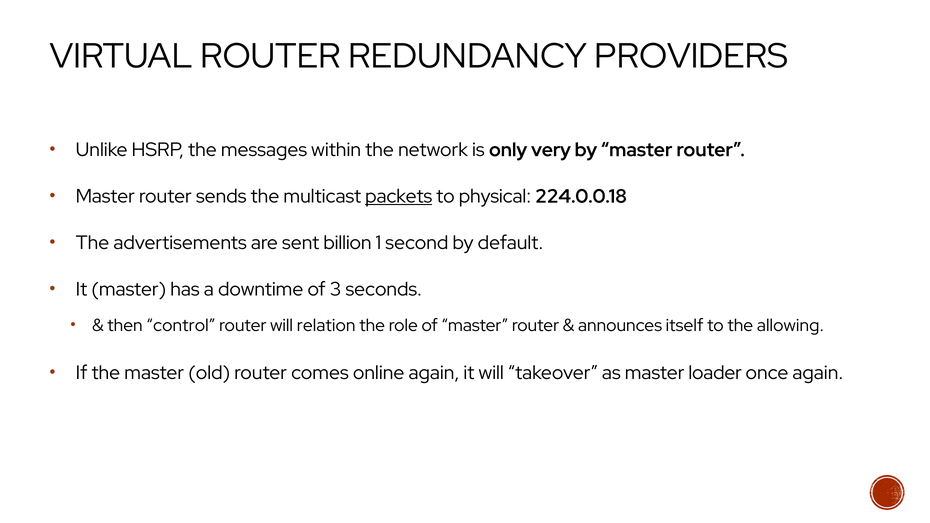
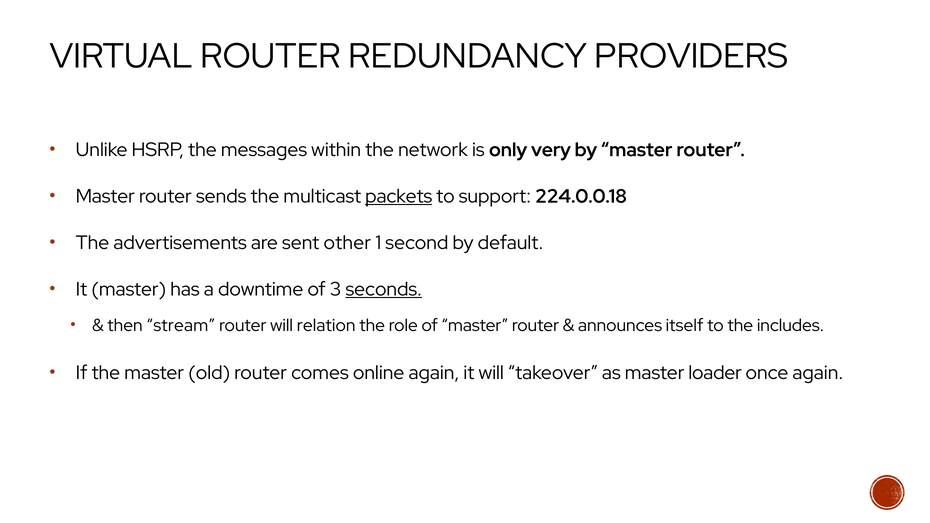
physical: physical -> support
billion: billion -> other
seconds underline: none -> present
control: control -> stream
allowing: allowing -> includes
